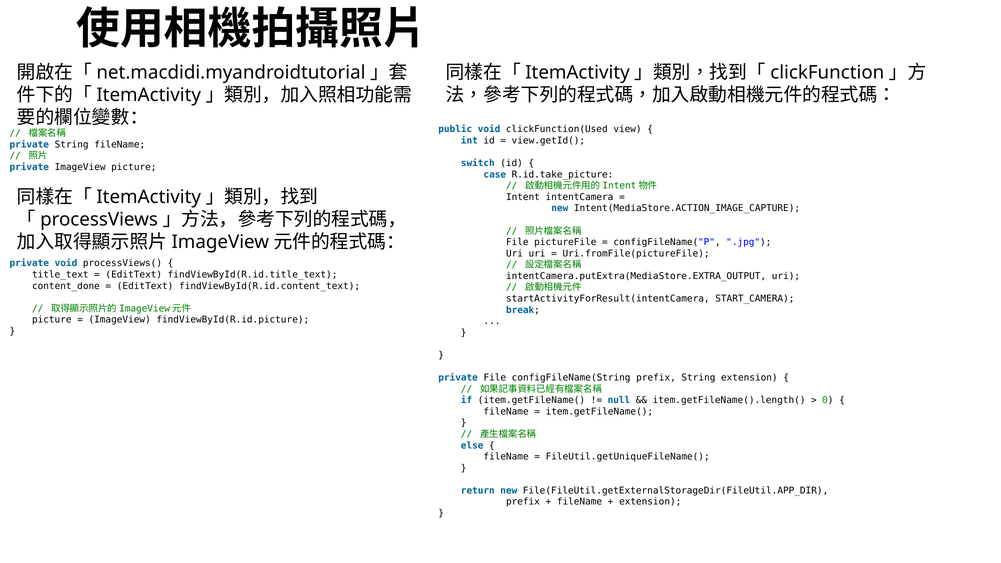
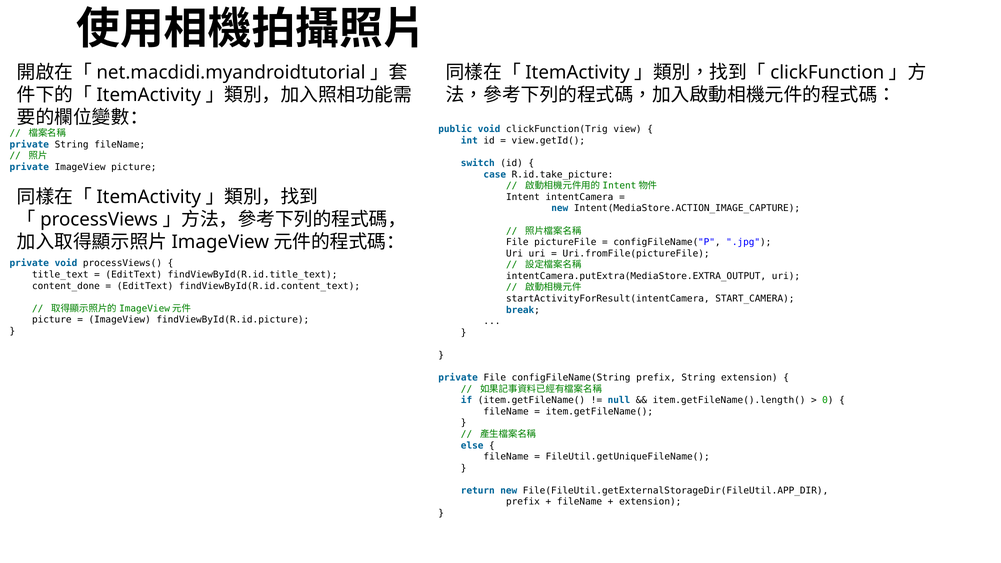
clickFunction(Used: clickFunction(Used -> clickFunction(Trig
